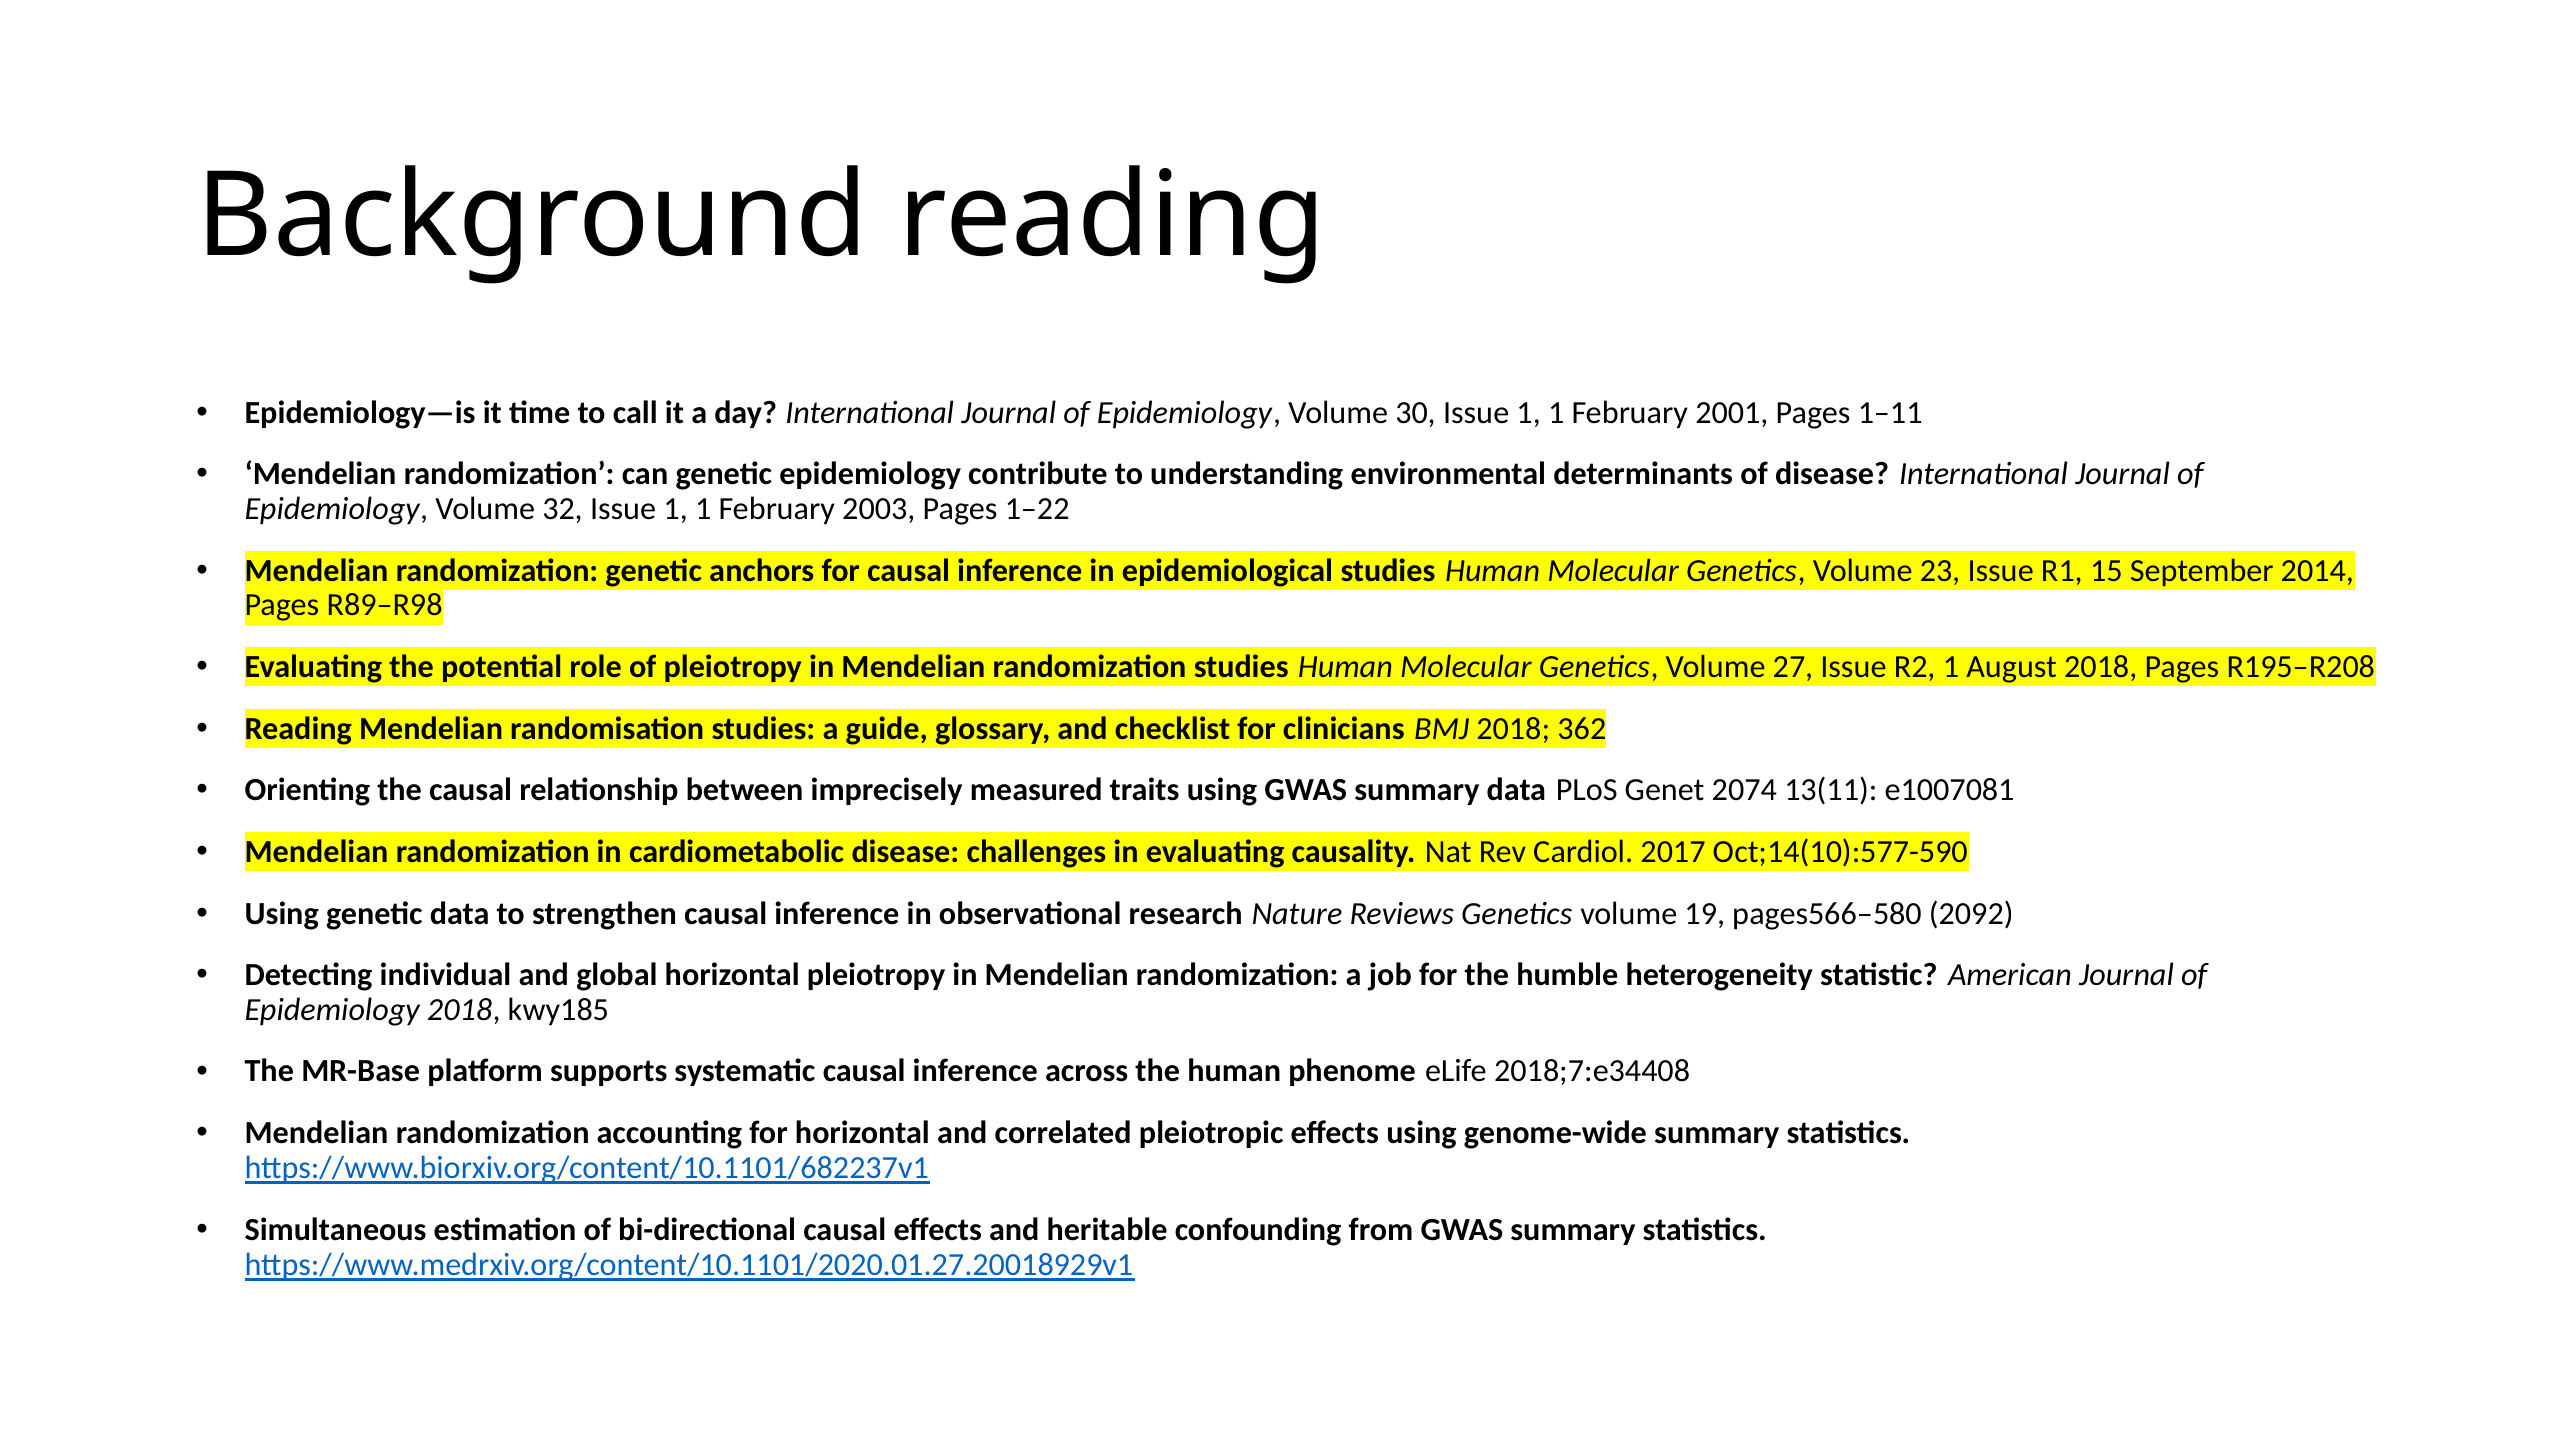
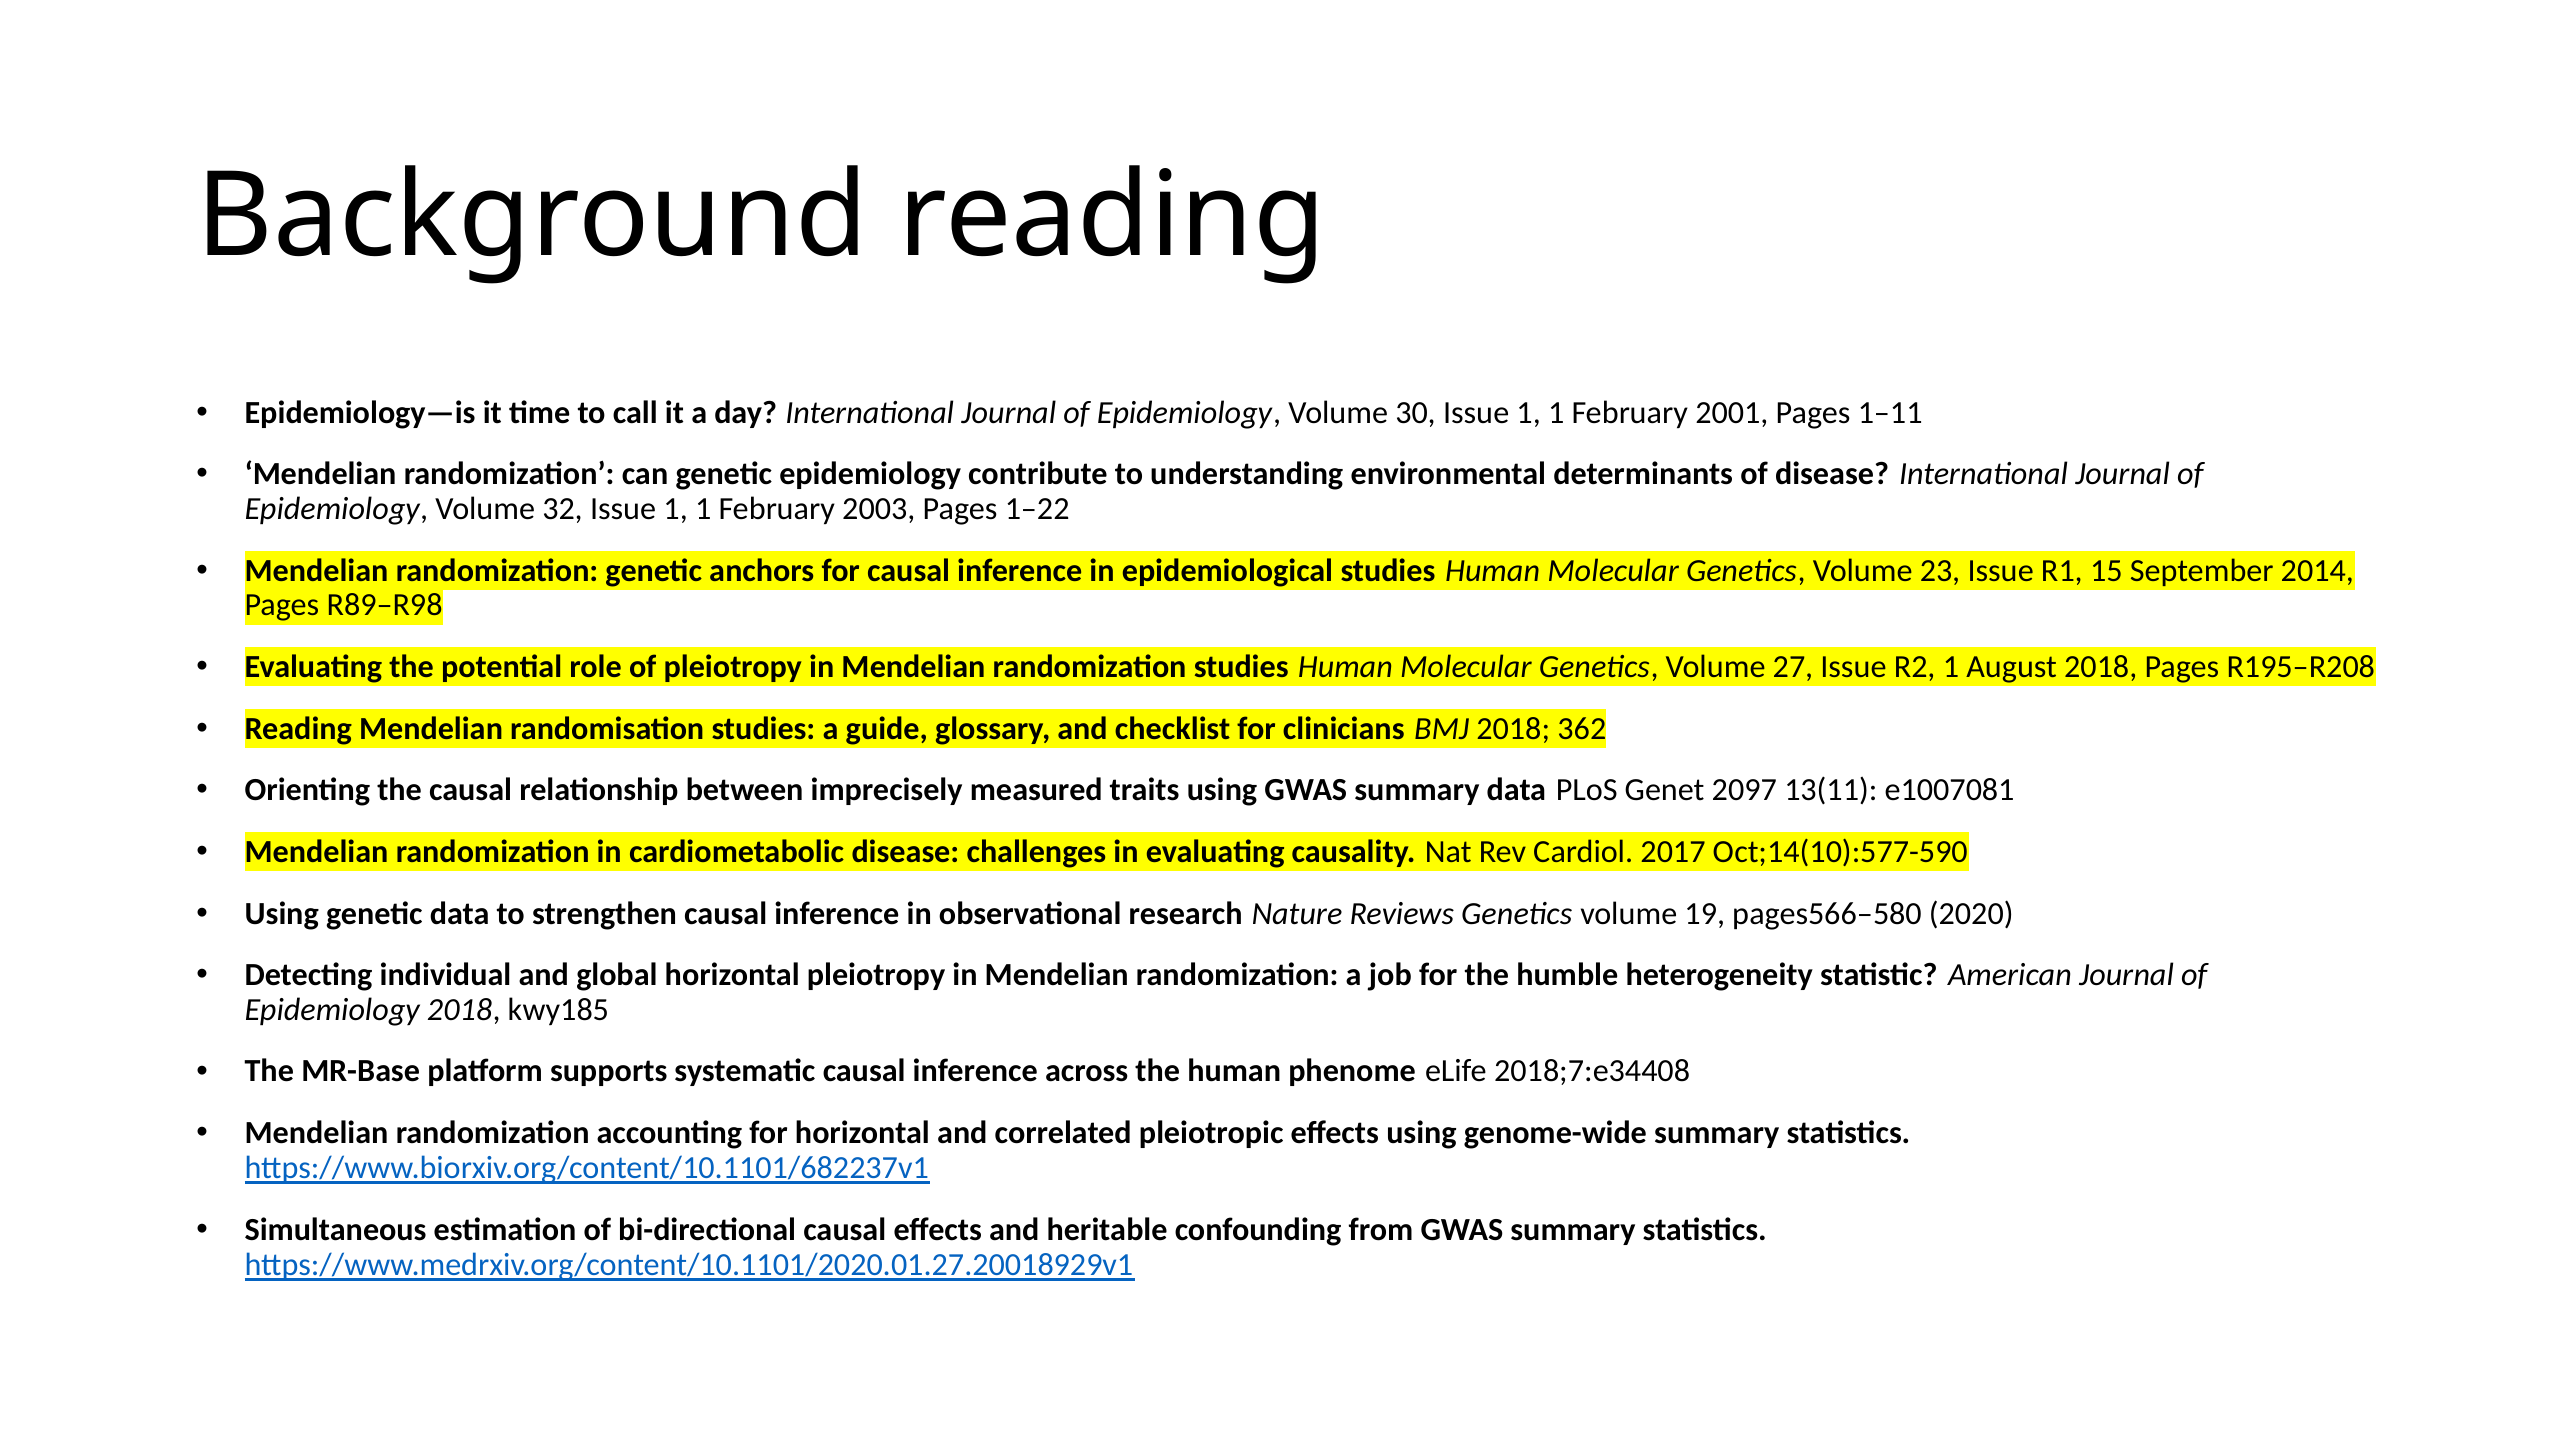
2074: 2074 -> 2097
2092: 2092 -> 2020
